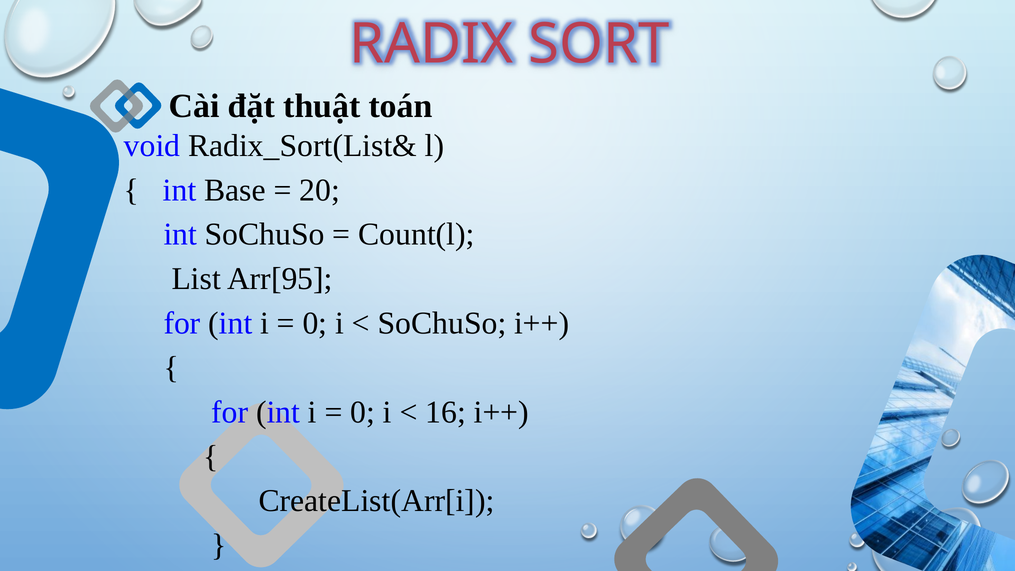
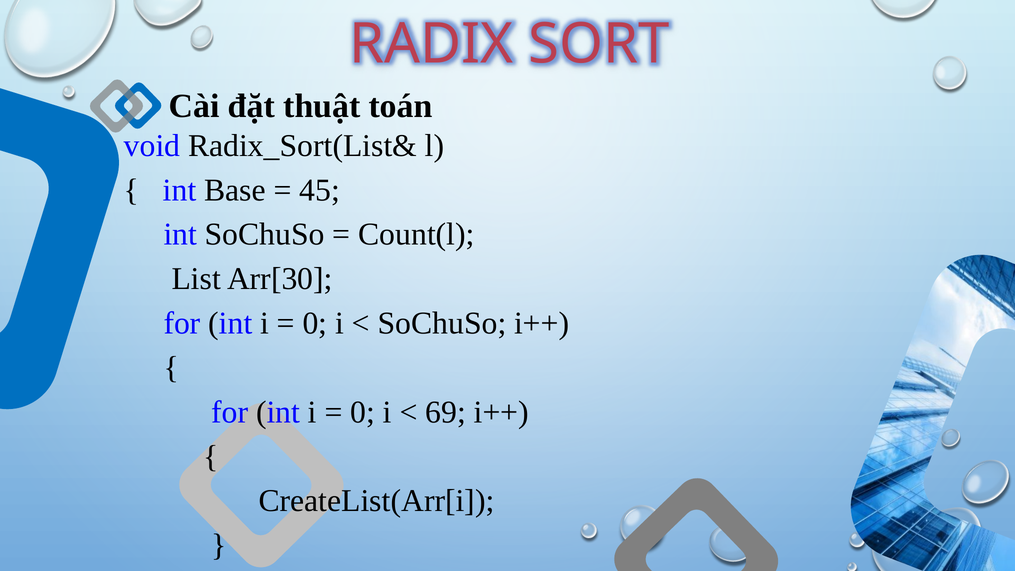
20: 20 -> 45
Arr[95: Arr[95 -> Arr[30
16: 16 -> 69
